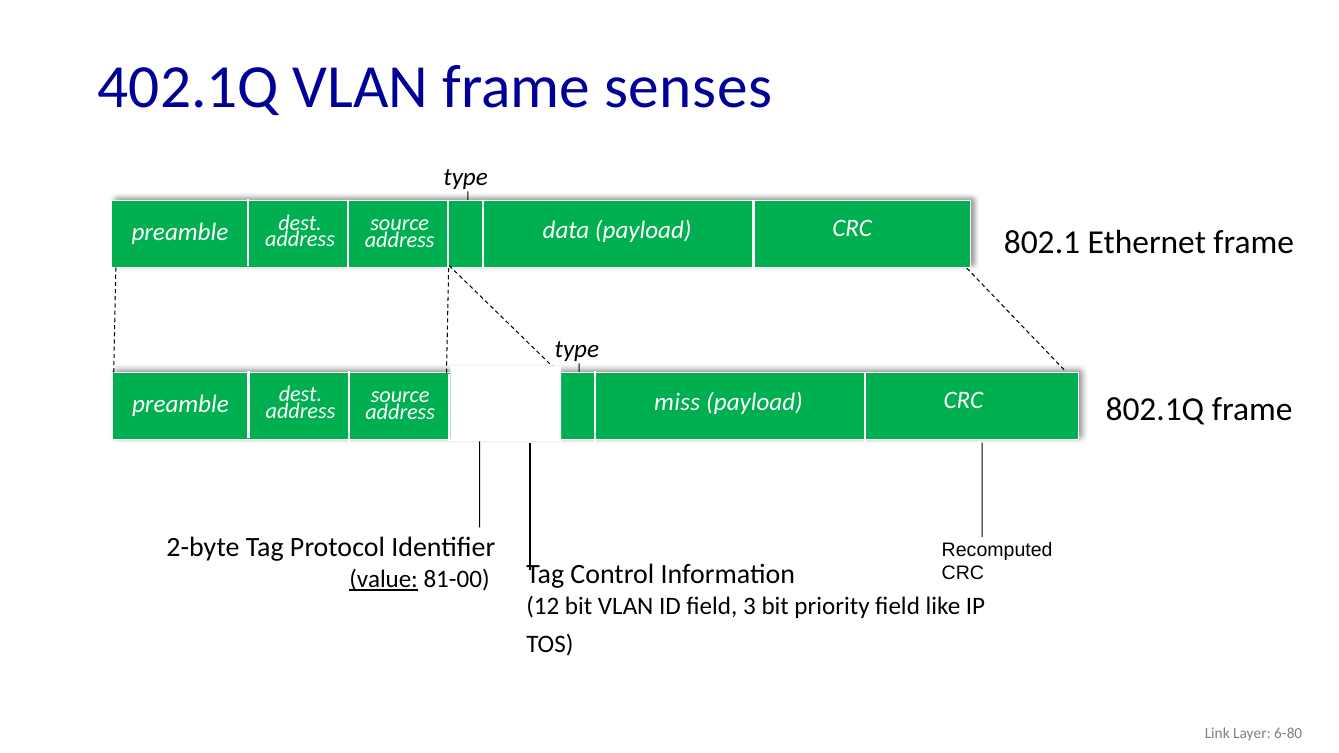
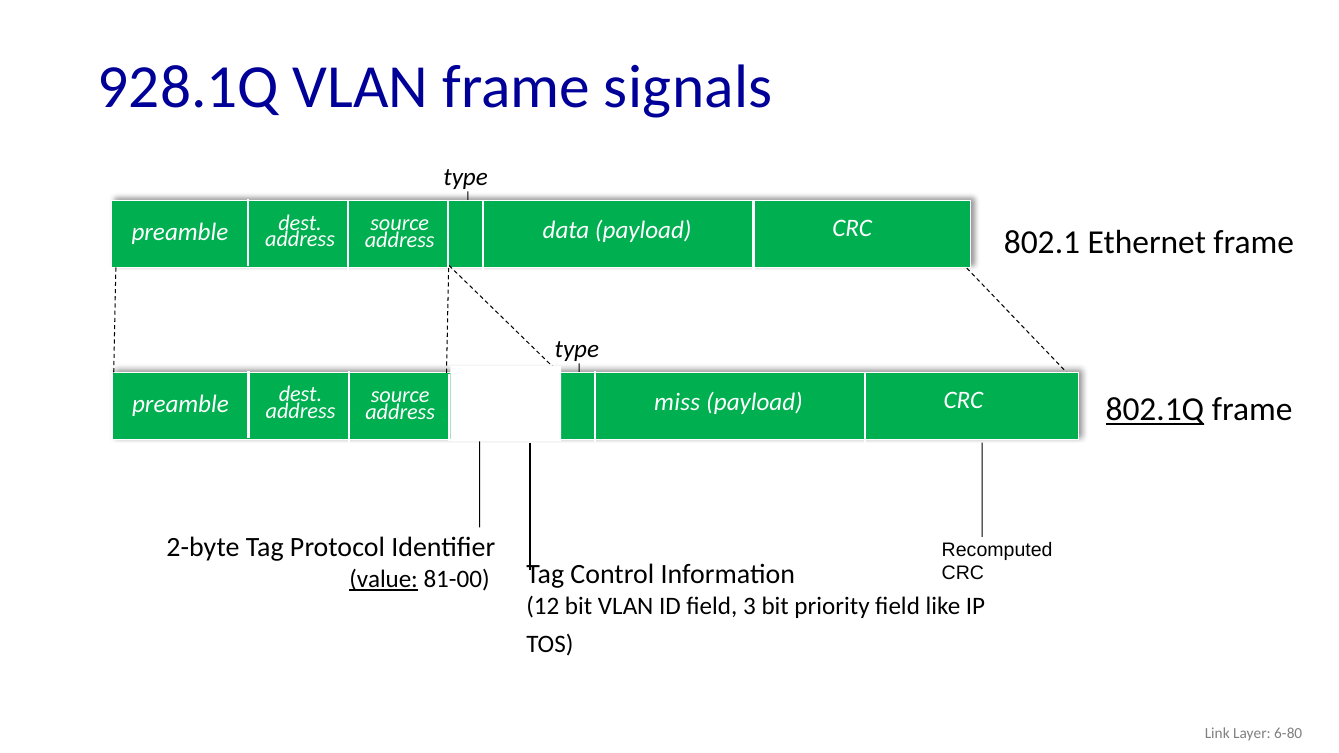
402.1Q: 402.1Q -> 928.1Q
senses: senses -> signals
802.1Q underline: none -> present
